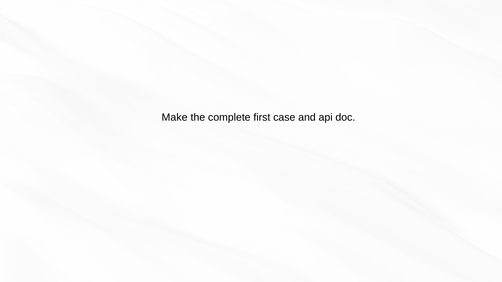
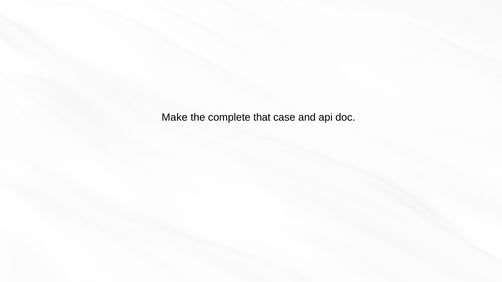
first: first -> that
